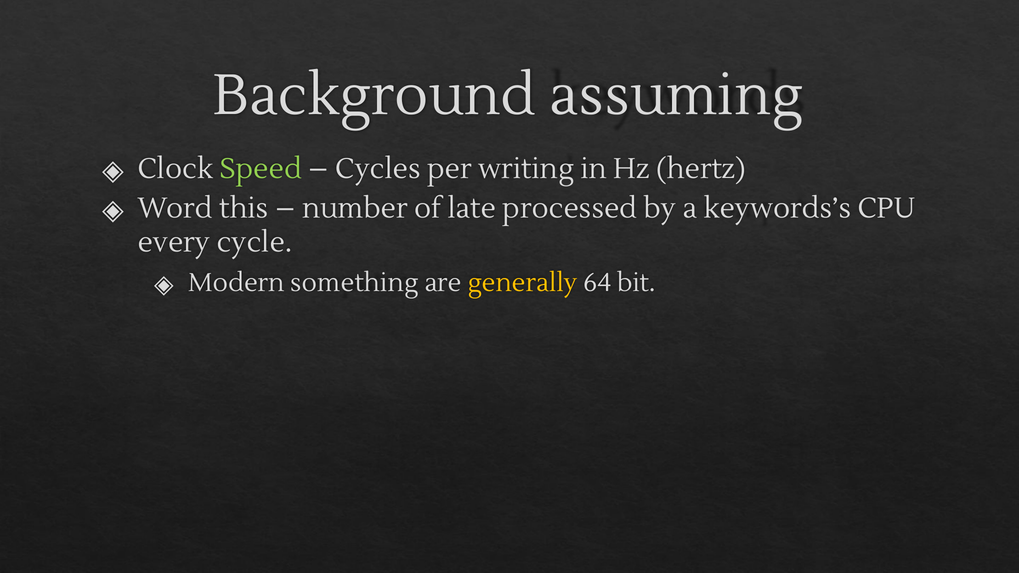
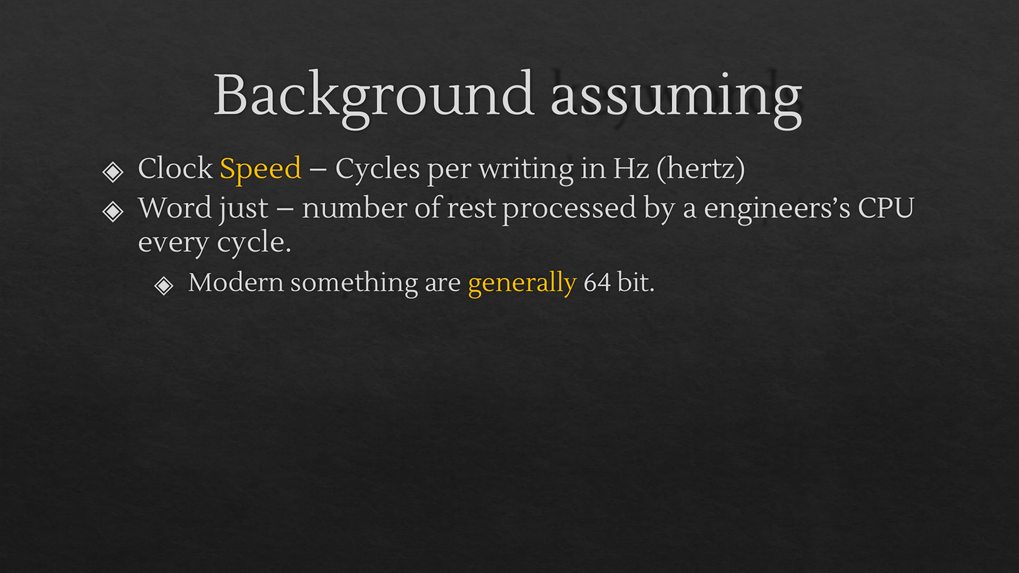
Speed colour: light green -> yellow
this: this -> just
late: late -> rest
keywords’s: keywords’s -> engineers’s
